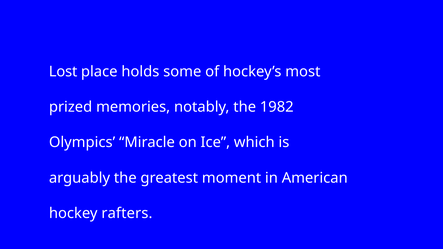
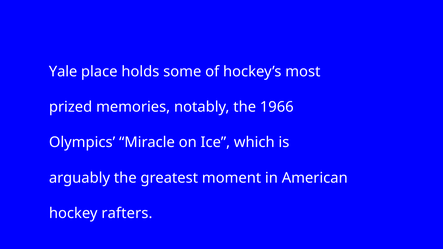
Lost: Lost -> Yale
1982: 1982 -> 1966
